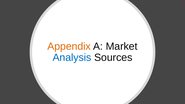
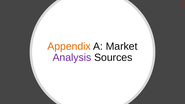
Analysis colour: blue -> purple
